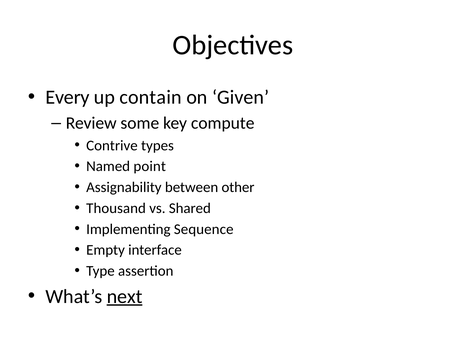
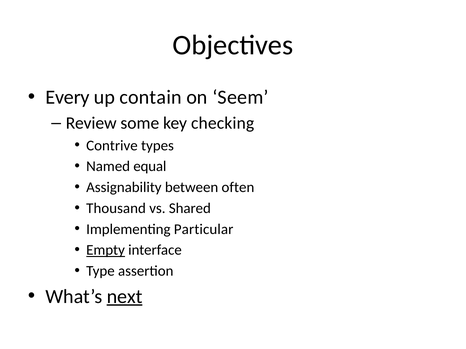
Given: Given -> Seem
compute: compute -> checking
point: point -> equal
other: other -> often
Sequence: Sequence -> Particular
Empty underline: none -> present
